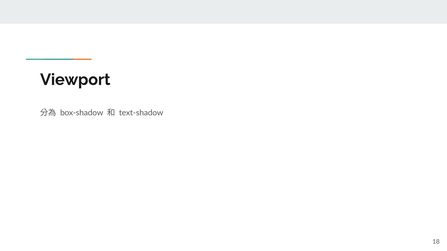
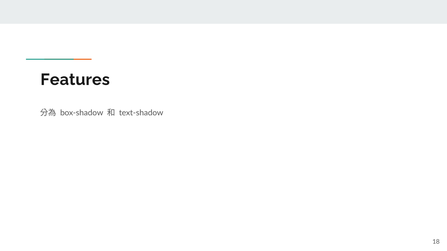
Viewport: Viewport -> Features
